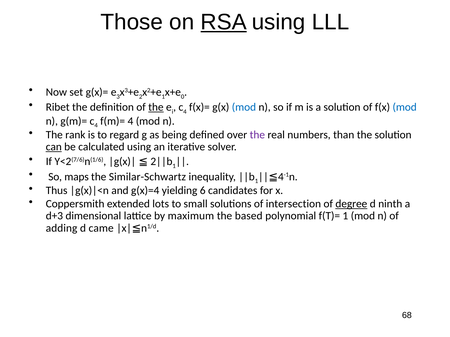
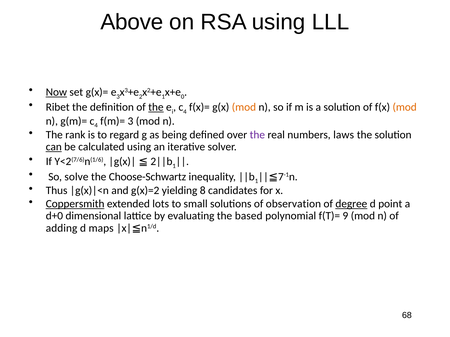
Those: Those -> Above
RSA underline: present -> none
Now underline: none -> present
mod at (244, 107) colour: blue -> orange
mod at (405, 107) colour: blue -> orange
f(m)= 4: 4 -> 3
than: than -> laws
maps: maps -> solve
Similar-Schwartz: Similar-Schwartz -> Choose-Schwartz
4 at (281, 177): 4 -> 7
g(x)=4: g(x)=4 -> g(x)=2
6: 6 -> 8
Coppersmith underline: none -> present
intersection: intersection -> observation
ninth: ninth -> point
d+3: d+3 -> d+0
maximum: maximum -> evaluating
f(T)= 1: 1 -> 9
came: came -> maps
